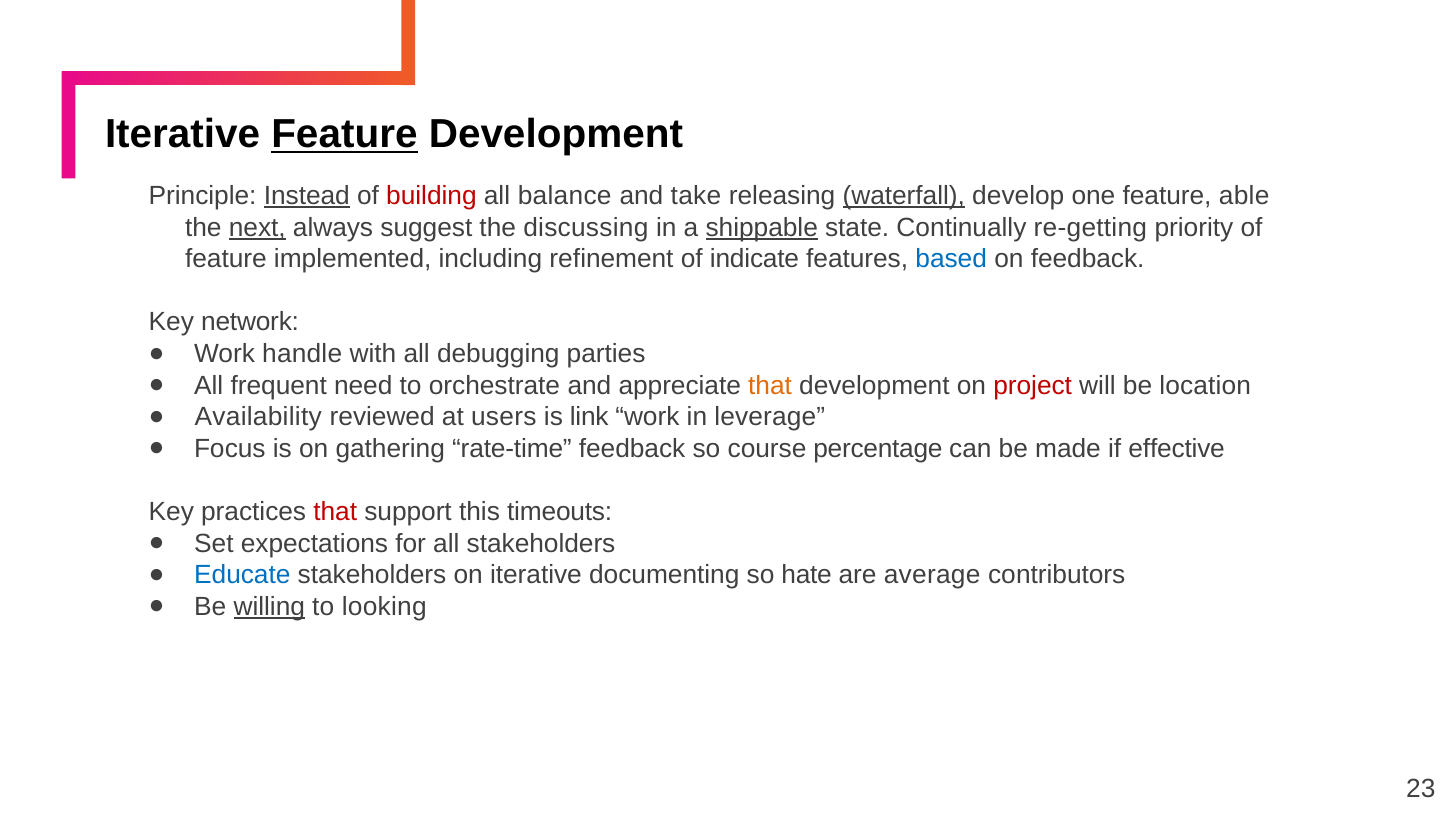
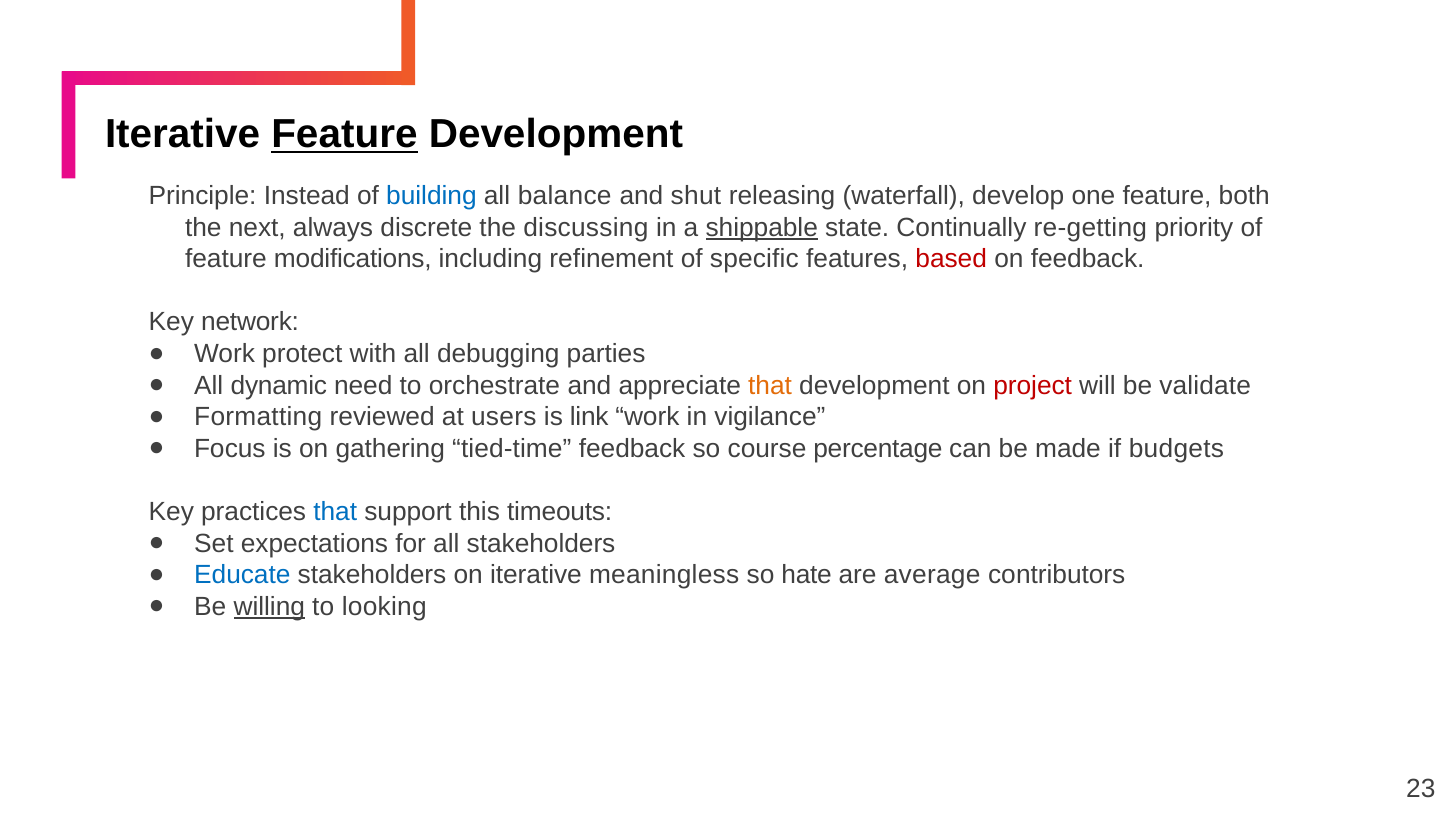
Instead underline: present -> none
building colour: red -> blue
take: take -> shut
waterfall underline: present -> none
able: able -> both
next underline: present -> none
suggest: suggest -> discrete
implemented: implemented -> modifications
indicate: indicate -> specific
based colour: blue -> red
handle: handle -> protect
frequent: frequent -> dynamic
location: location -> validate
Availability: Availability -> Formatting
leverage: leverage -> vigilance
rate-time: rate-time -> tied-time
effective: effective -> budgets
that at (335, 512) colour: red -> blue
documenting: documenting -> meaningless
